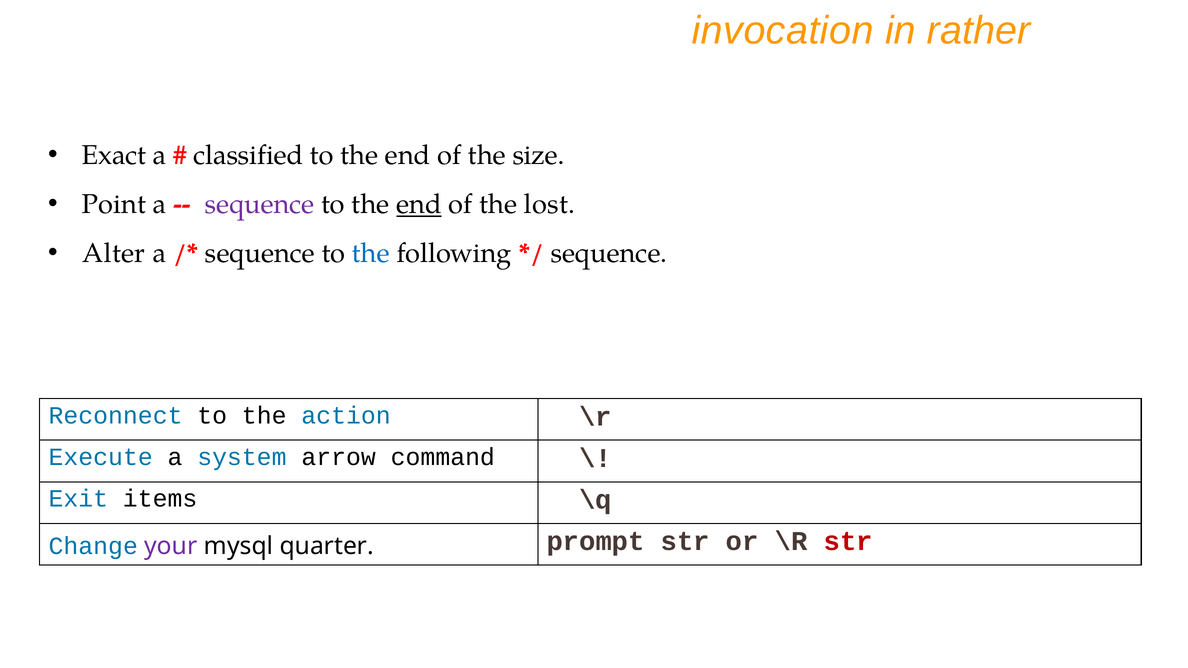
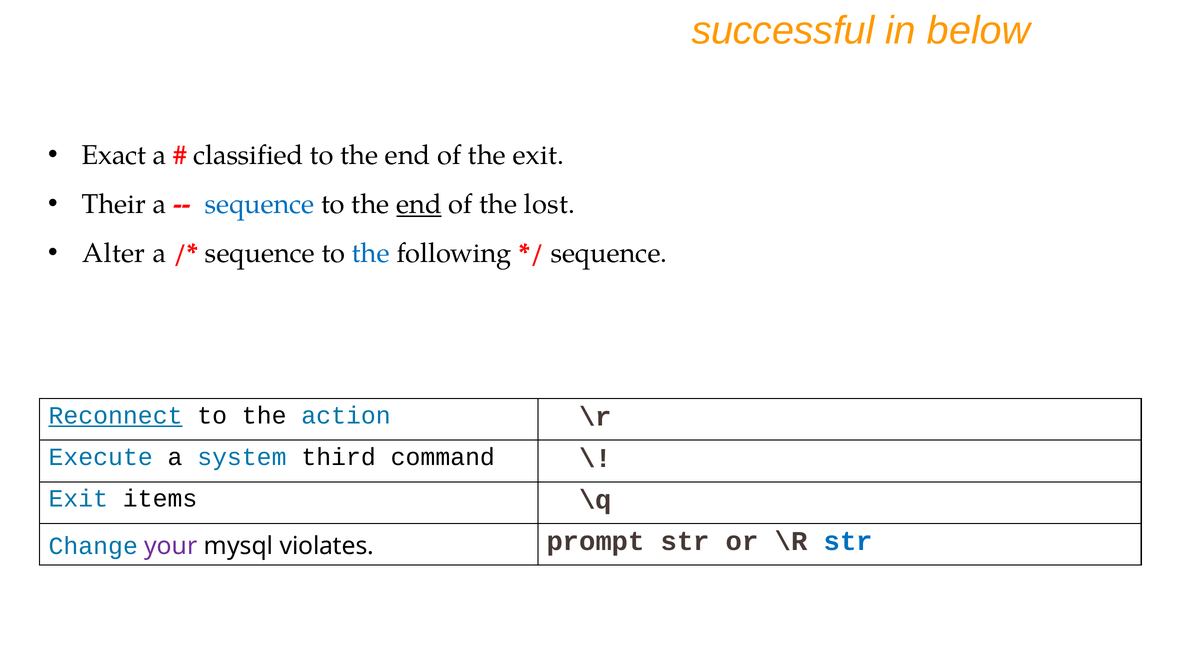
invocation: invocation -> successful
rather: rather -> below
the size: size -> exit
Point: Point -> Their
sequence at (259, 204) colour: purple -> blue
Reconnect underline: none -> present
arrow: arrow -> third
quarter: quarter -> violates
str at (848, 542) colour: red -> blue
